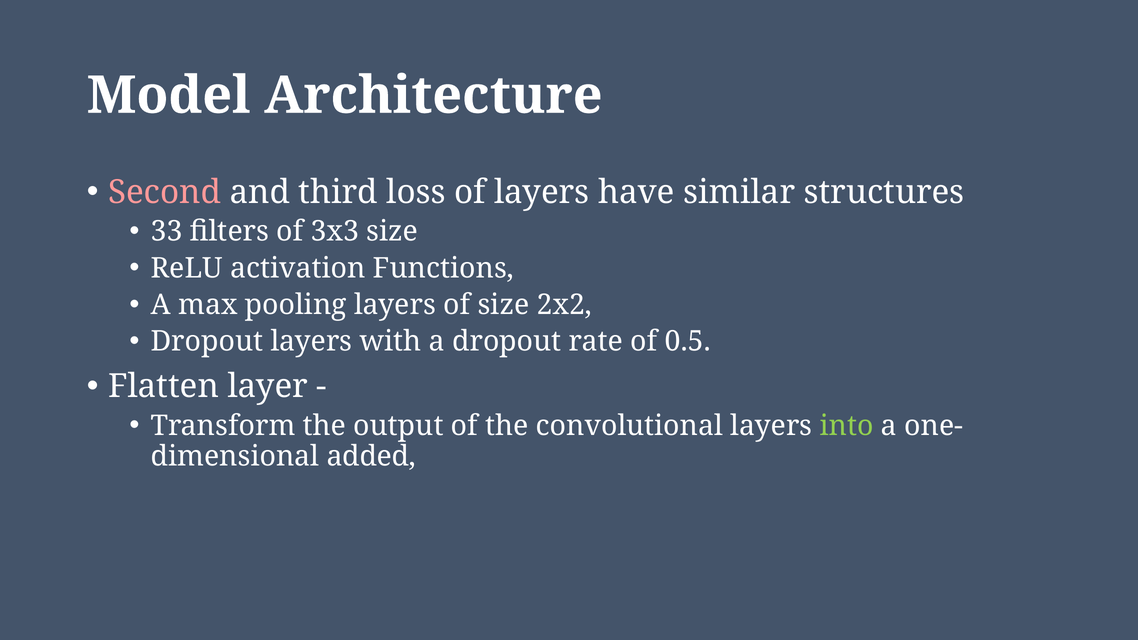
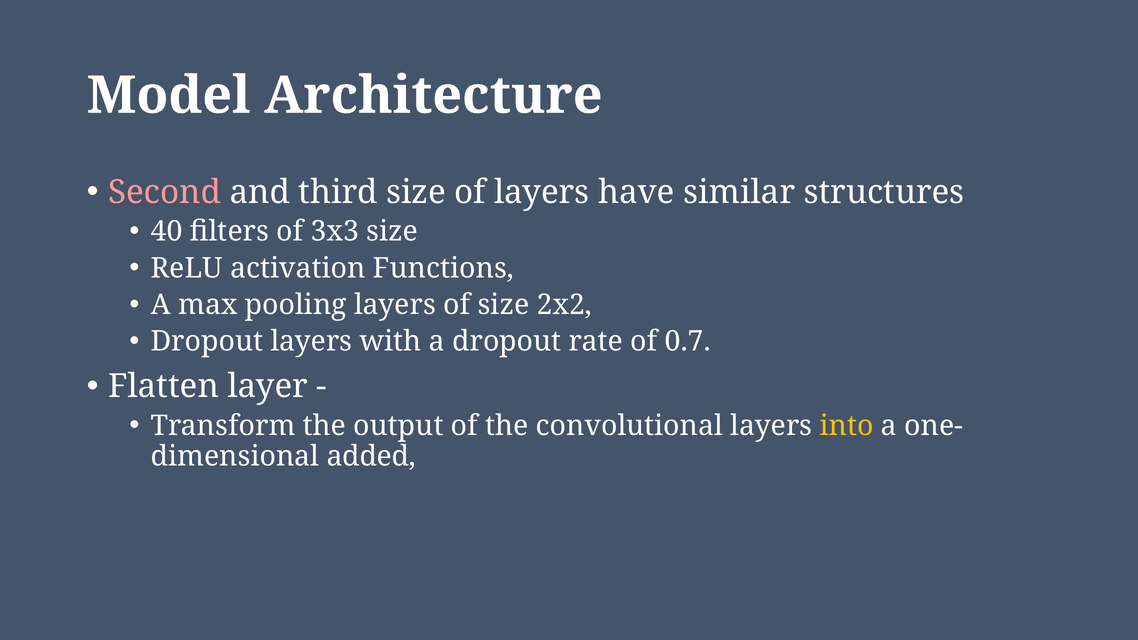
third loss: loss -> size
33: 33 -> 40
0.5: 0.5 -> 0.7
into colour: light green -> yellow
